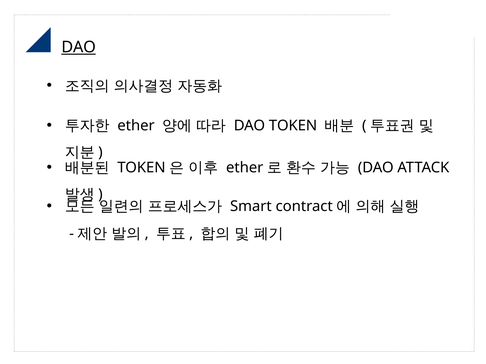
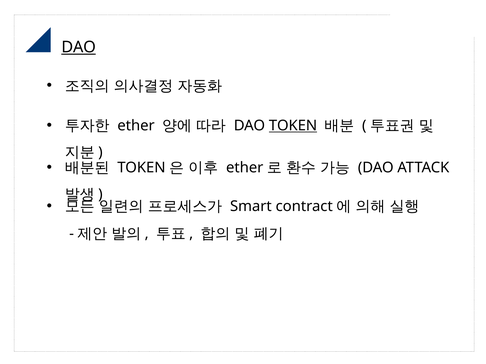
TOKEN at (293, 126) underline: none -> present
